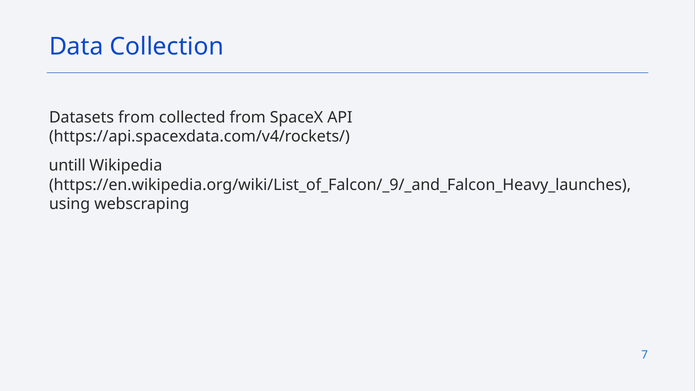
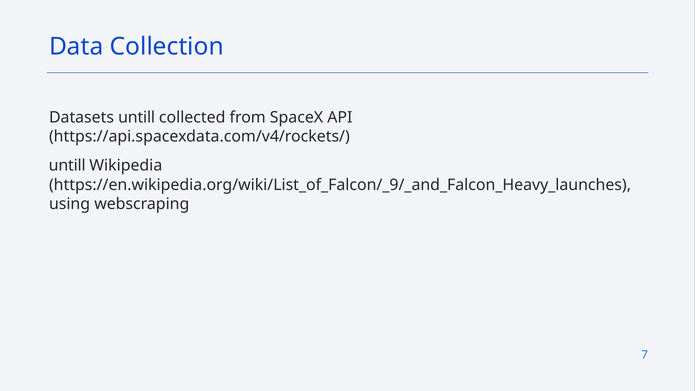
Datasets from: from -> untill
